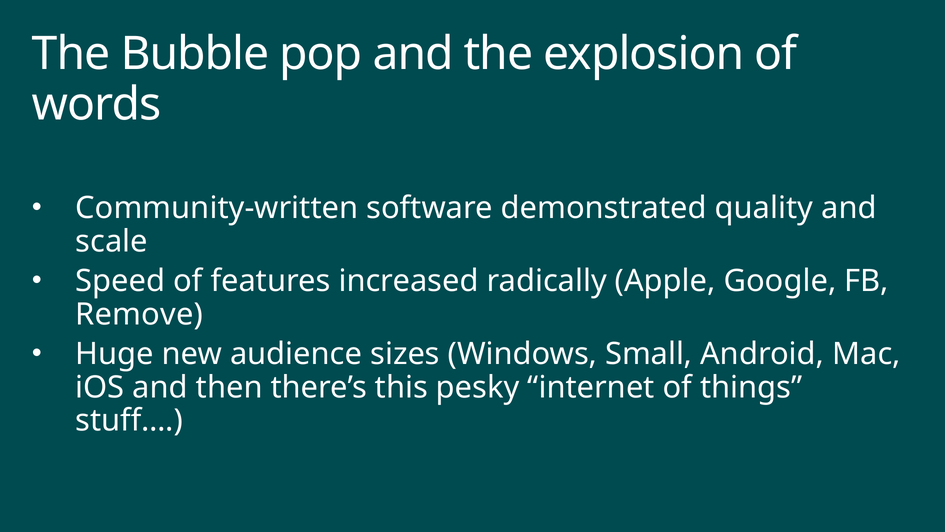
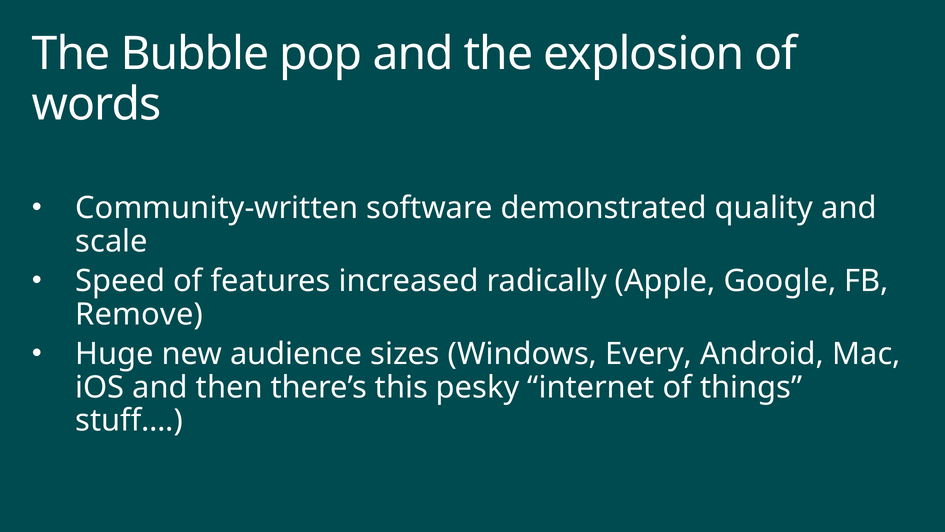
Small: Small -> Every
